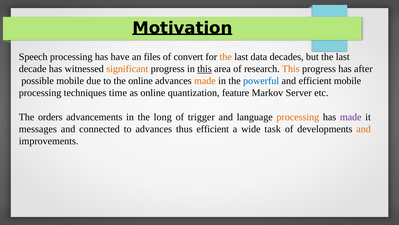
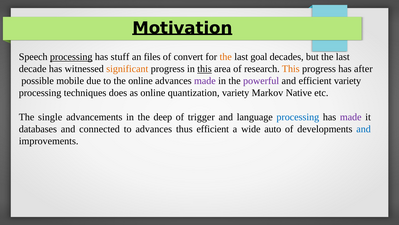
processing at (71, 57) underline: none -> present
have: have -> stuff
data: data -> goal
made at (205, 81) colour: orange -> purple
powerful colour: blue -> purple
efficient mobile: mobile -> variety
time: time -> does
quantization feature: feature -> variety
Server: Server -> Native
orders: orders -> single
long: long -> deep
processing at (298, 117) colour: orange -> blue
messages: messages -> databases
task: task -> auto
and at (364, 129) colour: orange -> blue
